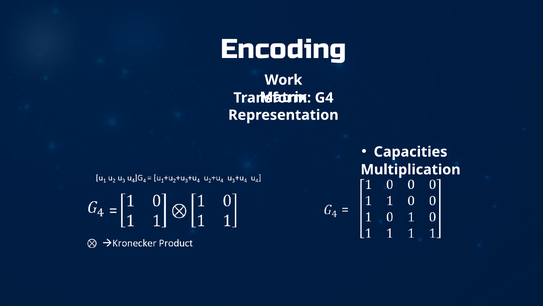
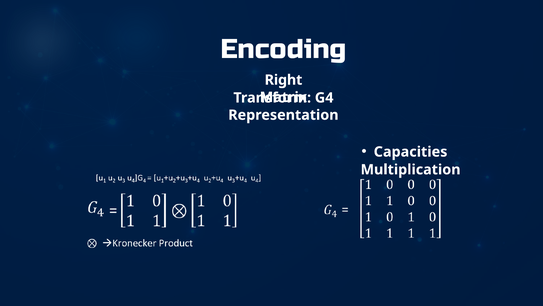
Work: Work -> Right
